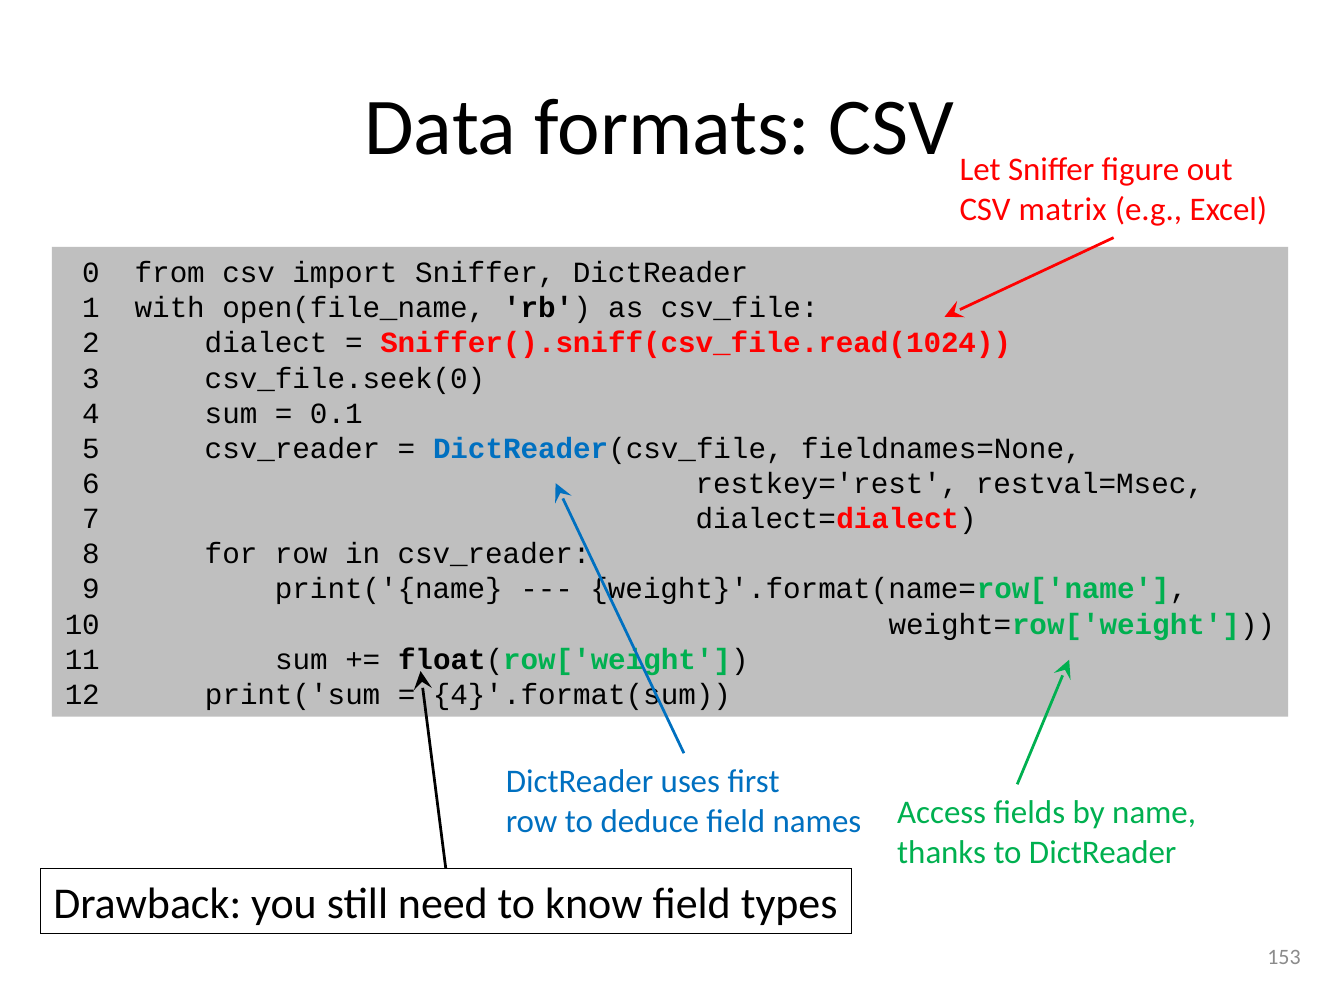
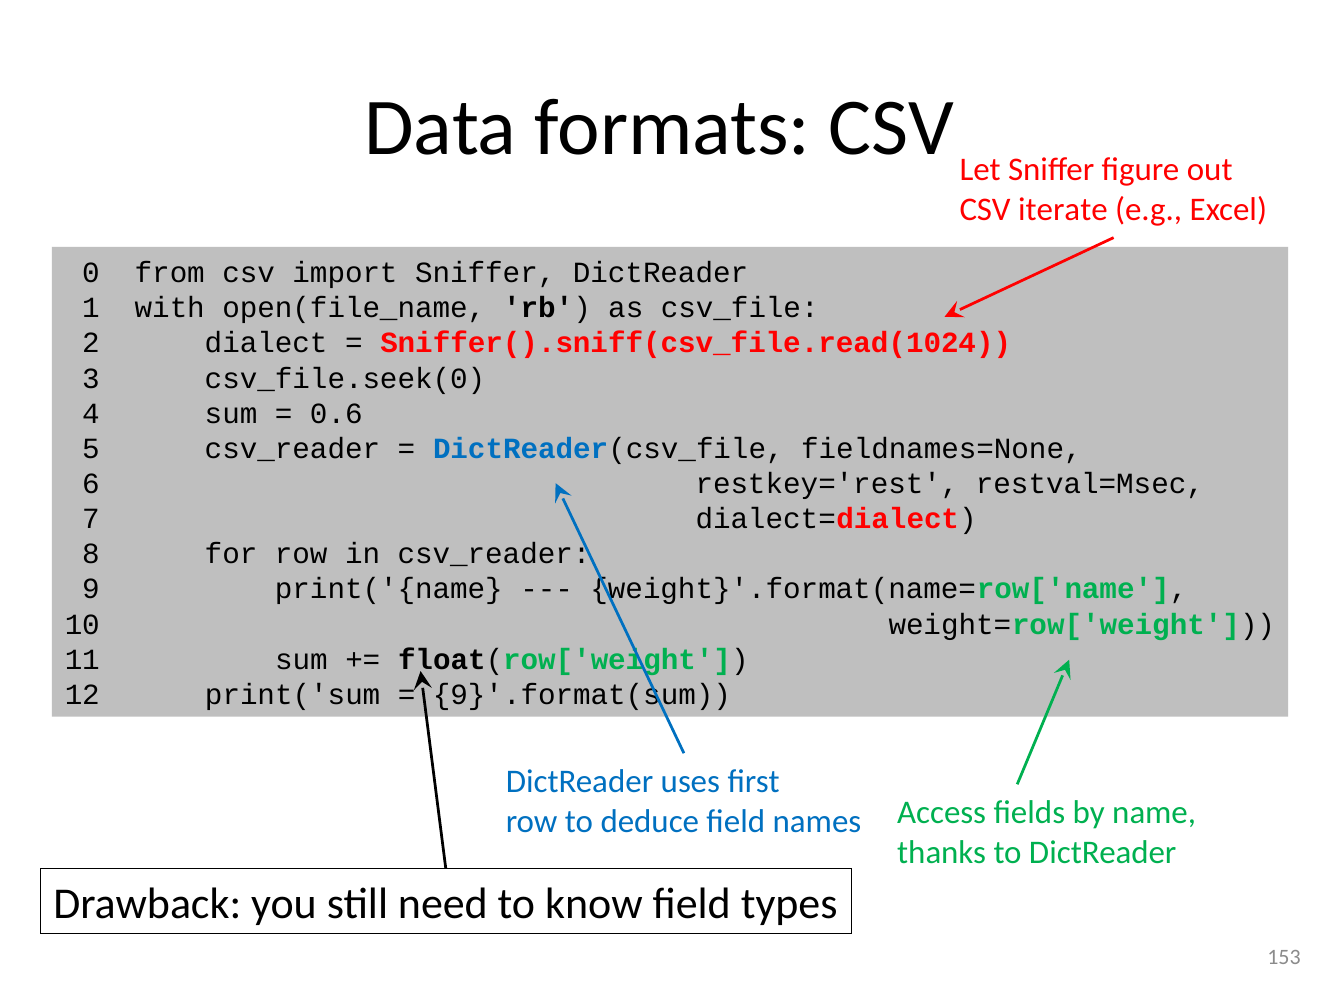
matrix: matrix -> iterate
0.1: 0.1 -> 0.6
4}'.format(sum: 4}'.format(sum -> 9}'.format(sum
